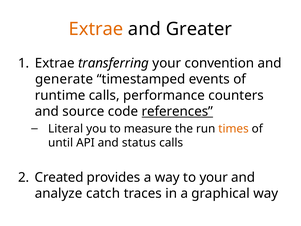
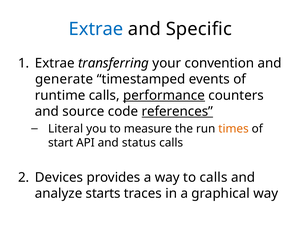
Extrae at (96, 29) colour: orange -> blue
Greater: Greater -> Specific
performance underline: none -> present
until: until -> start
Created: Created -> Devices
to your: your -> calls
catch: catch -> starts
